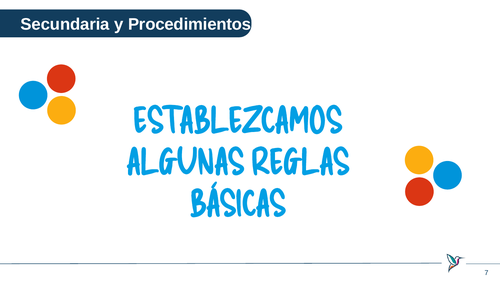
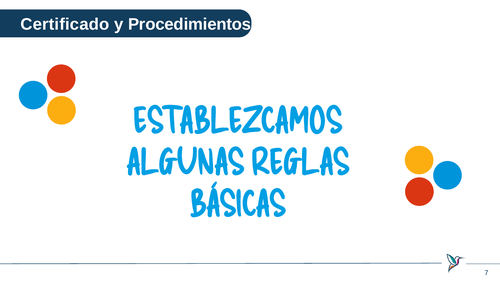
Secundaria: Secundaria -> Certificado
